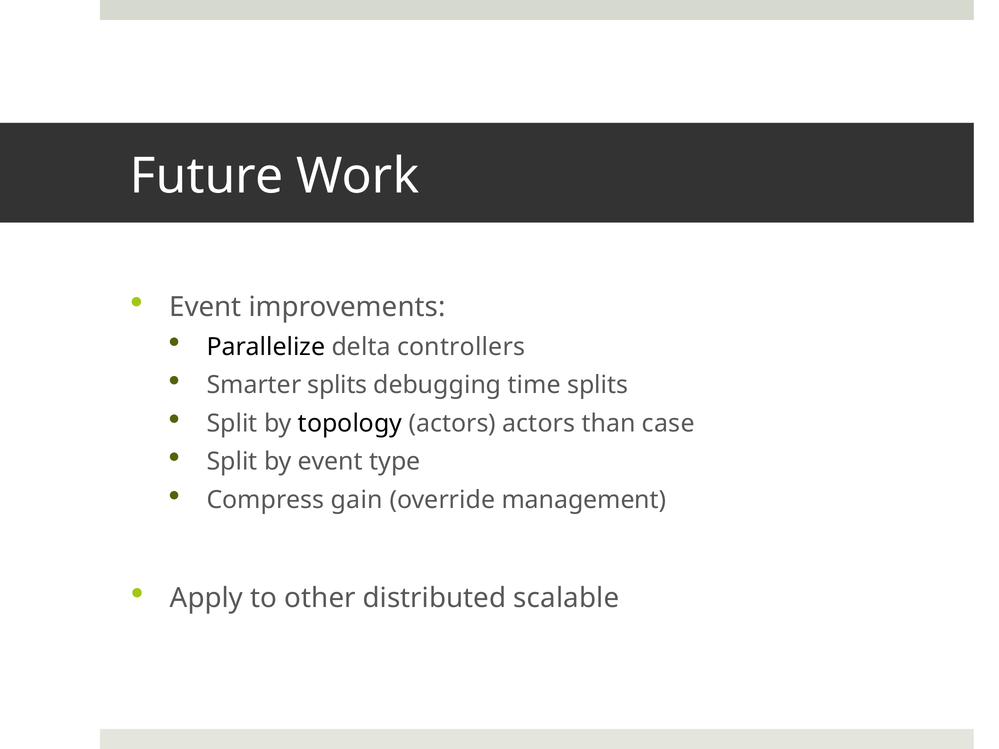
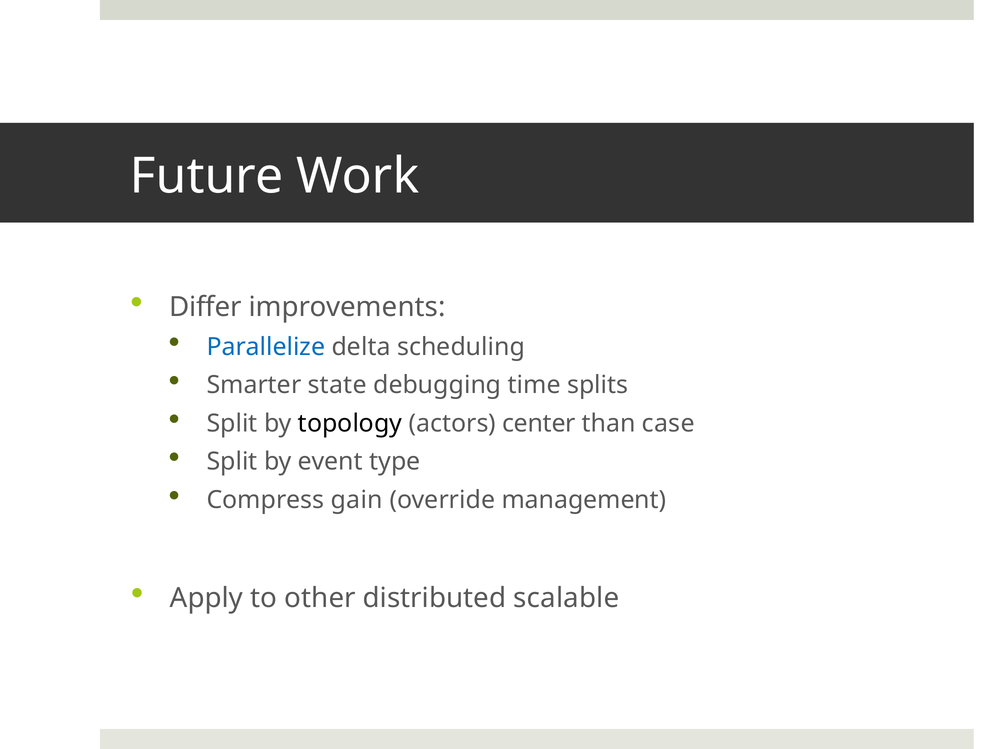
Event at (205, 307): Event -> Differ
Parallelize colour: black -> blue
controllers: controllers -> scheduling
Smarter splits: splits -> state
actors actors: actors -> center
